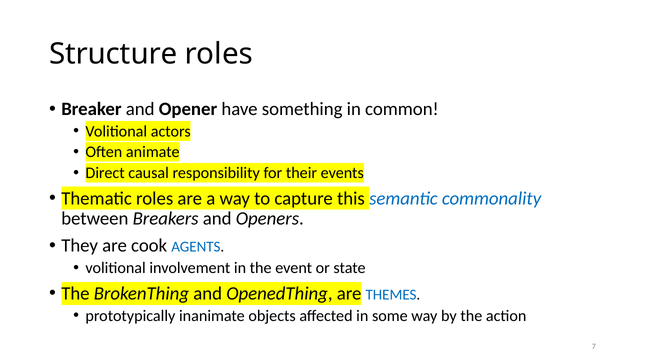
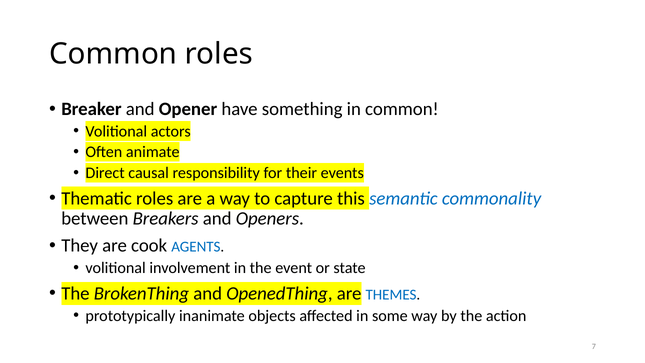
Structure at (113, 54): Structure -> Common
